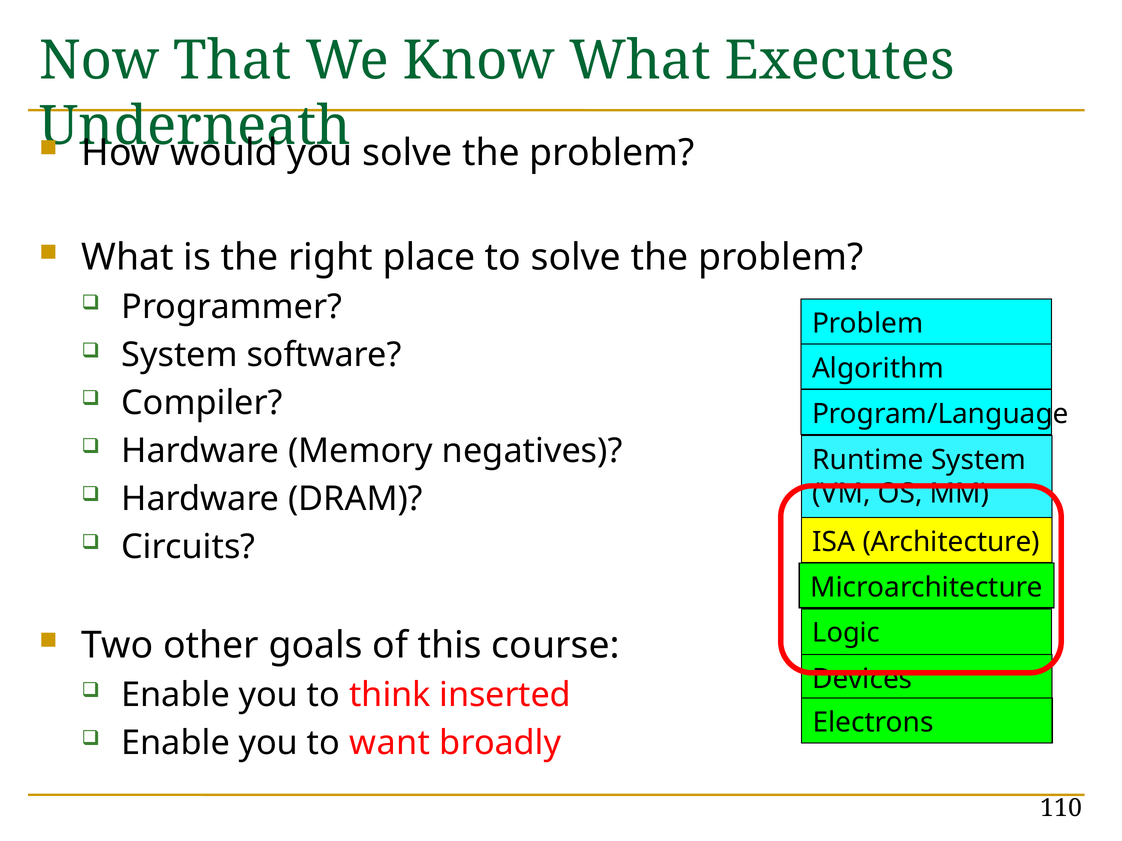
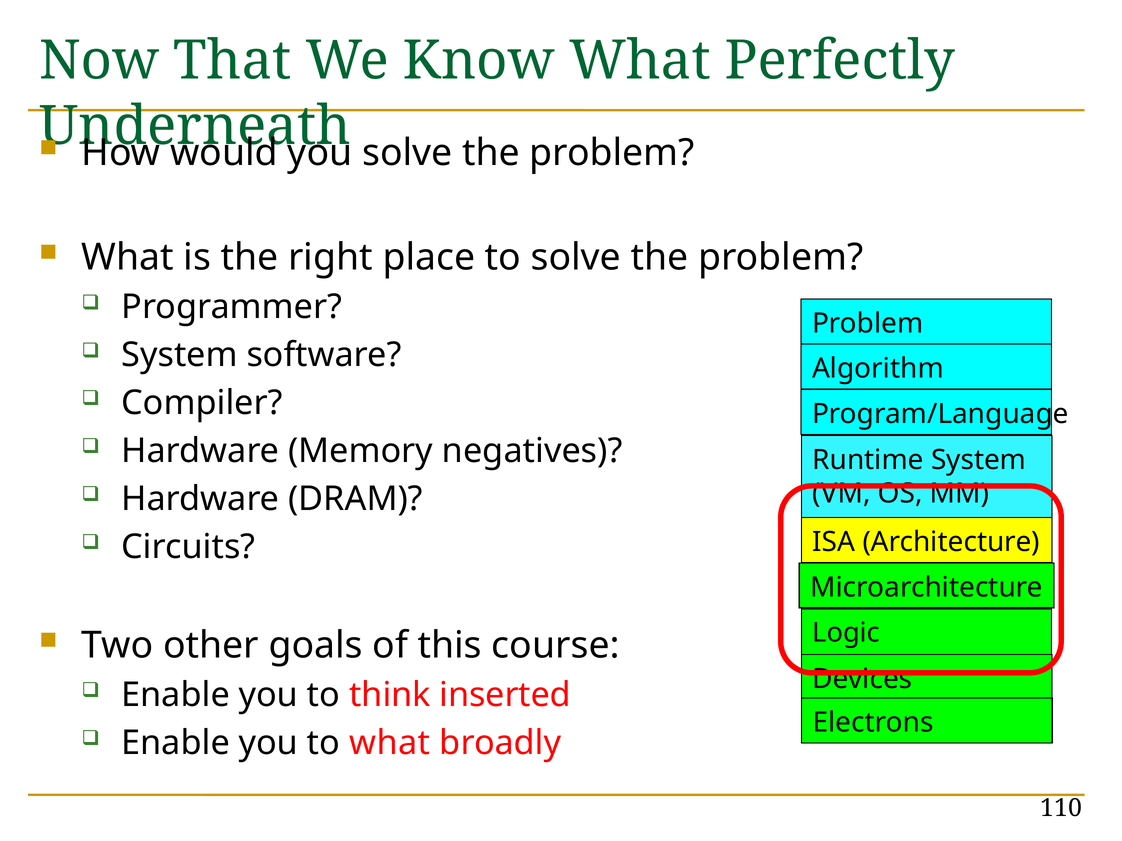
Executes: Executes -> Perfectly
to want: want -> what
